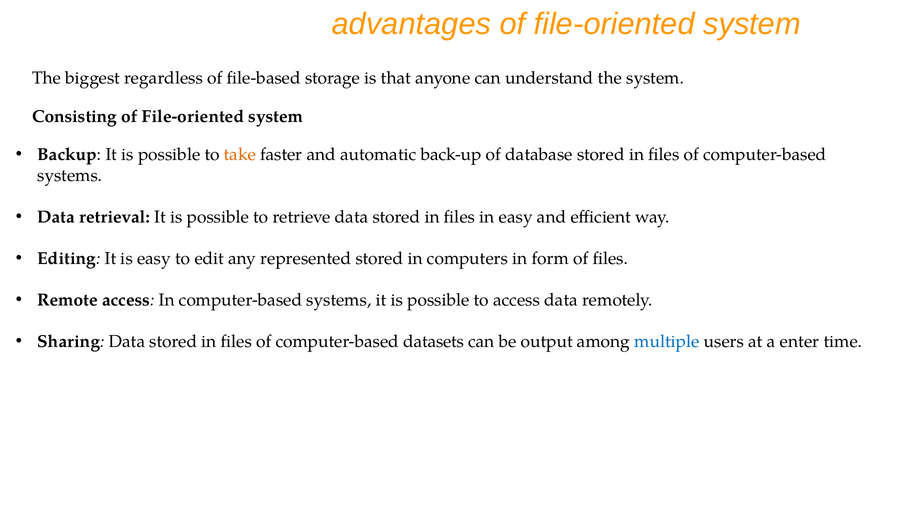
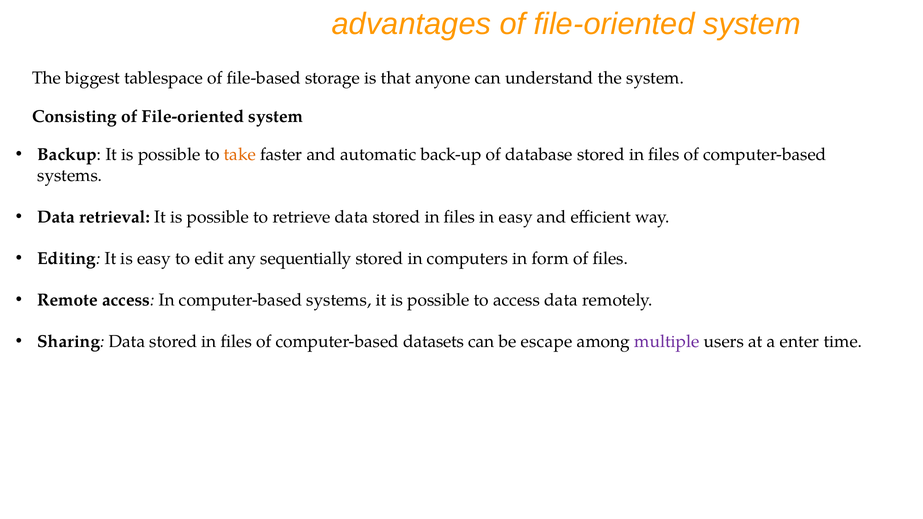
regardless: regardless -> tablespace
represented: represented -> sequentially
output: output -> escape
multiple colour: blue -> purple
